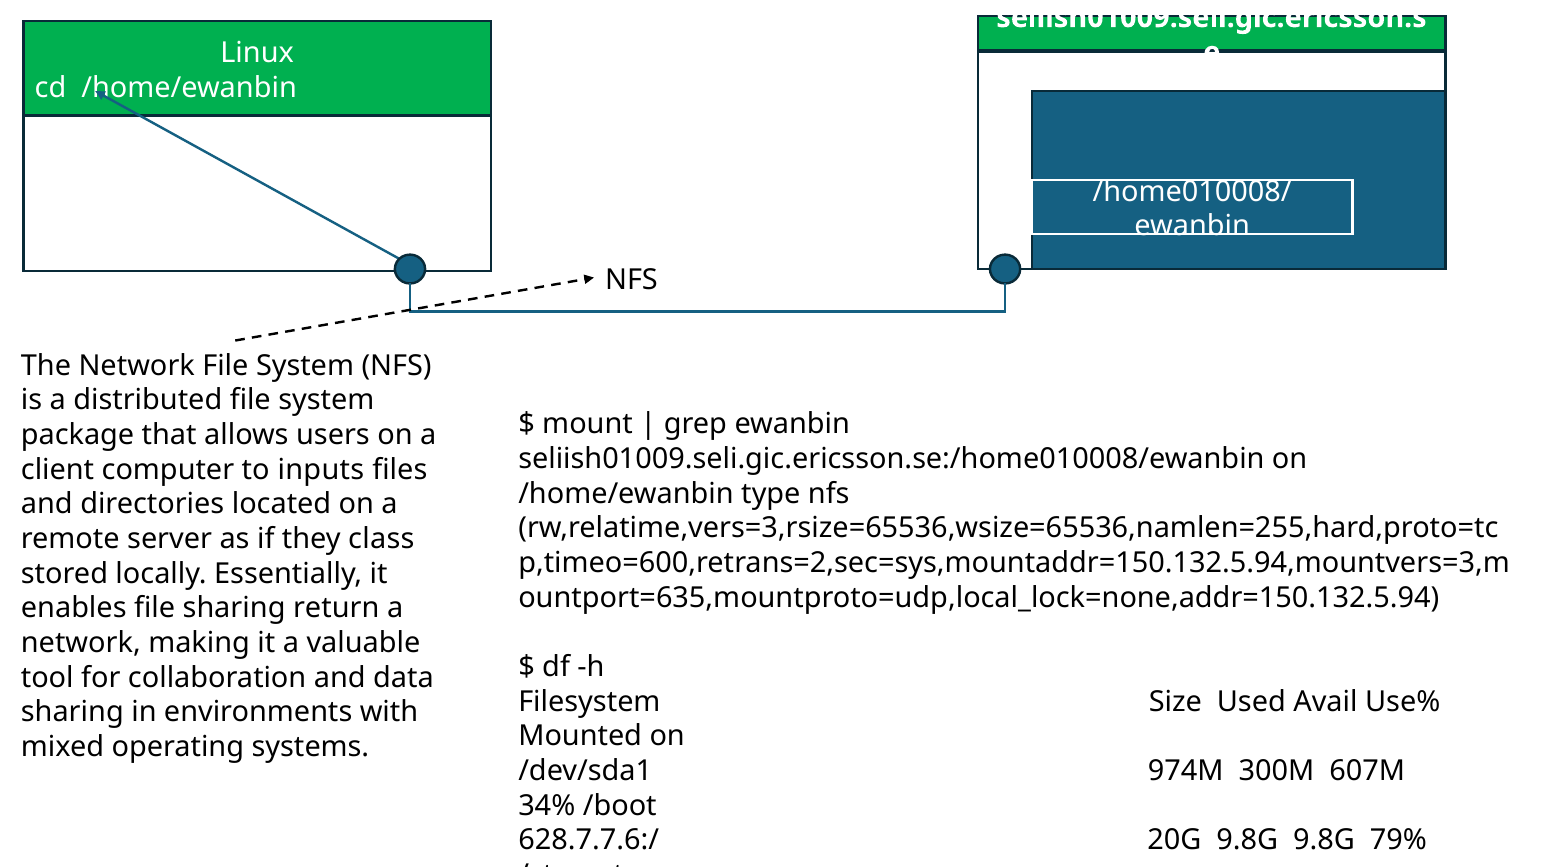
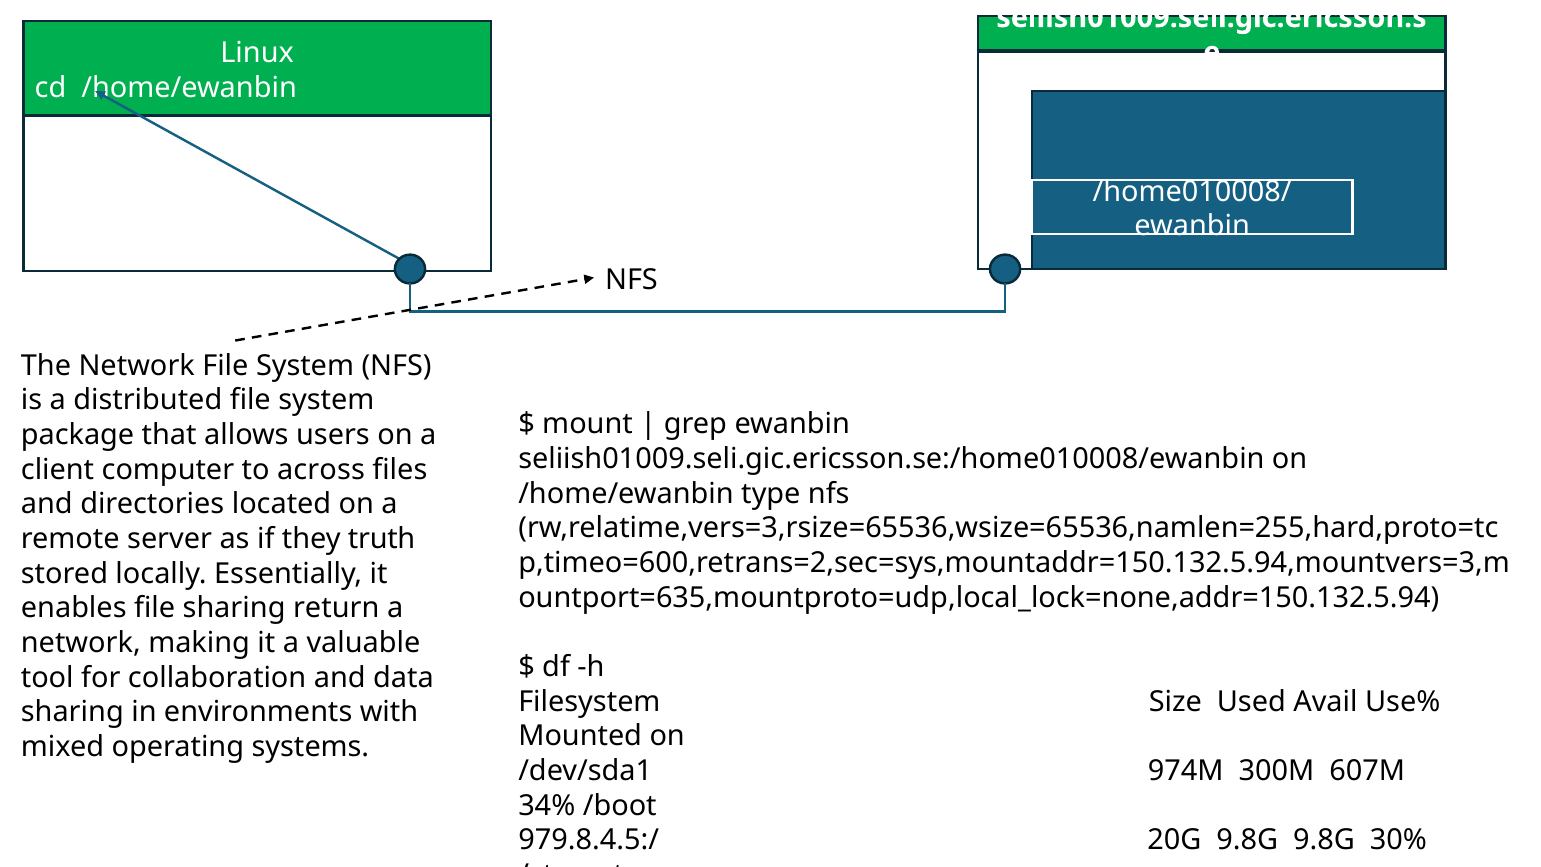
inputs: inputs -> across
class: class -> truth
628.7.7.6:/: 628.7.7.6:/ -> 979.8.4.5:/
79%: 79% -> 30%
